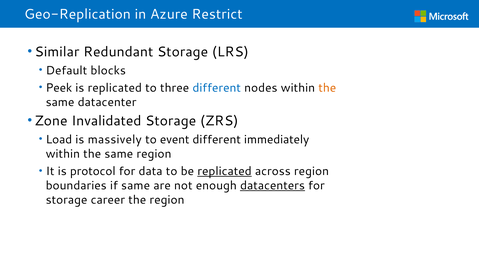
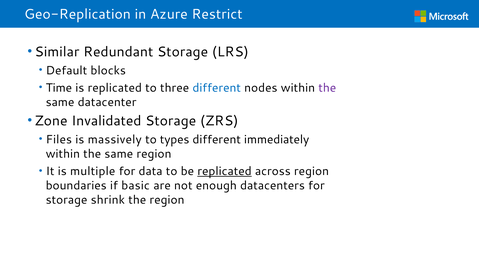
Peek: Peek -> Time
the at (327, 88) colour: orange -> purple
Load: Load -> Files
event: event -> types
protocol: protocol -> multiple
if same: same -> basic
datacenters underline: present -> none
career: career -> shrink
